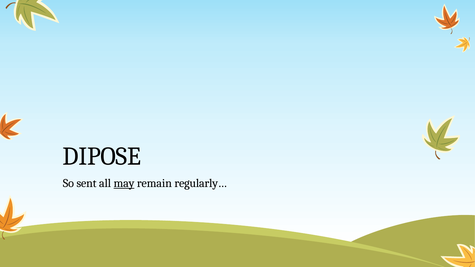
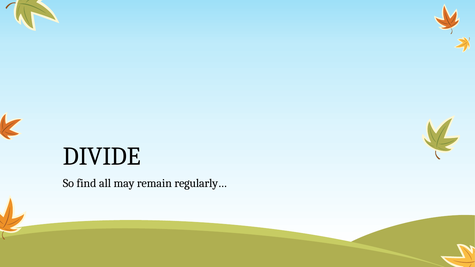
DIPOSE: DIPOSE -> DIVIDE
sent: sent -> find
may underline: present -> none
